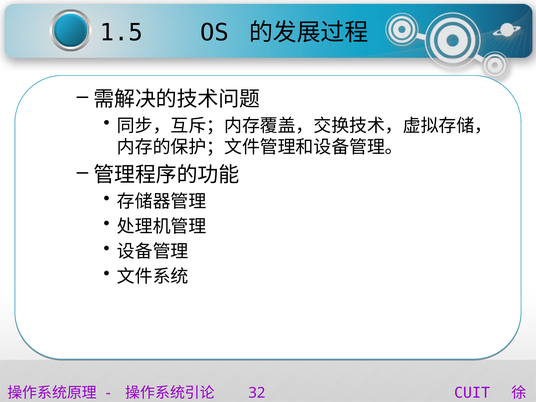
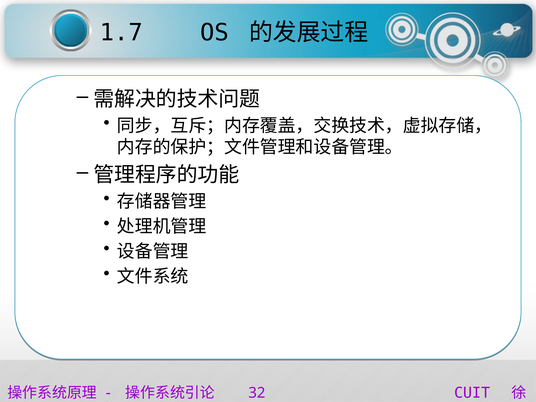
1.5: 1.5 -> 1.7
